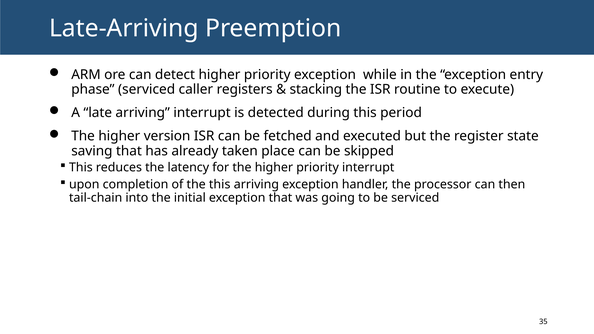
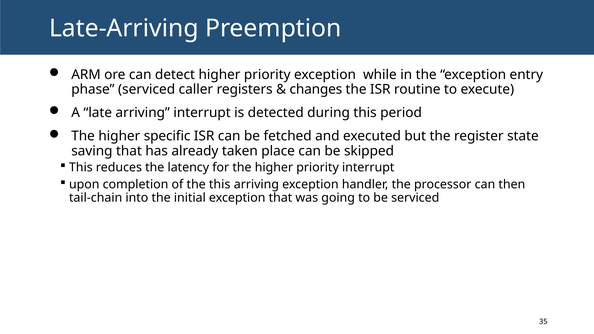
stacking: stacking -> changes
version: version -> specific
